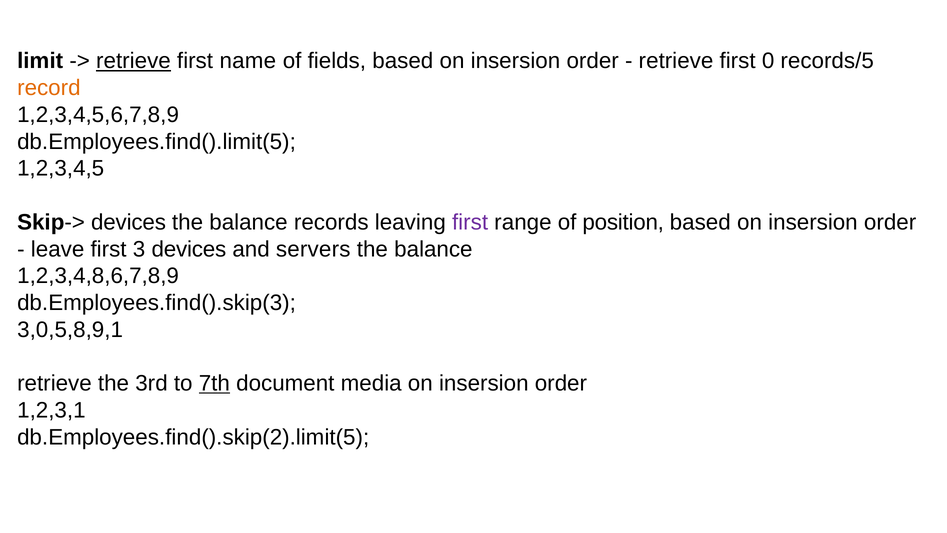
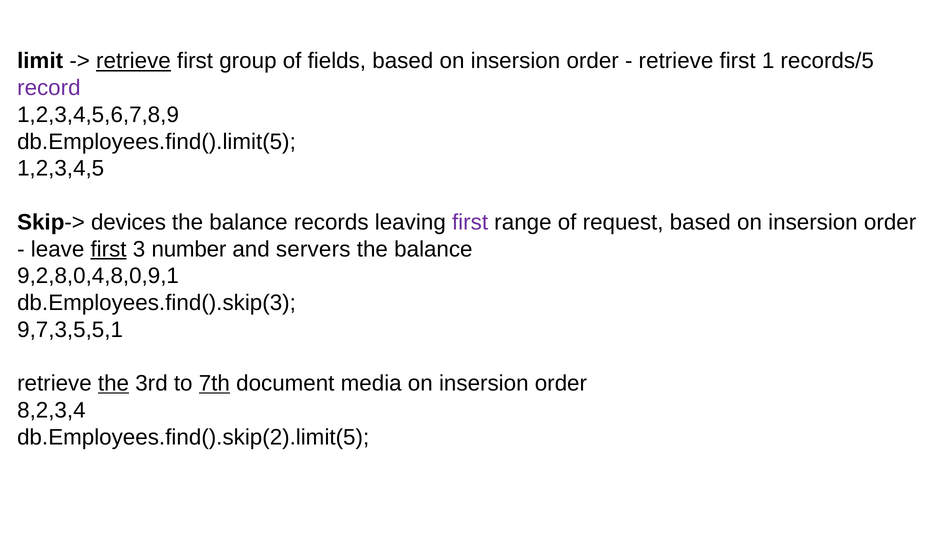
name: name -> group
0: 0 -> 1
record colour: orange -> purple
position: position -> request
first at (109, 249) underline: none -> present
3 devices: devices -> number
1,2,3,4,8,6,7,8,9: 1,2,3,4,8,6,7,8,9 -> 9,2,8,0,4,8,0,9,1
3,0,5,8,9,1: 3,0,5,8,9,1 -> 9,7,3,5,5,1
the at (113, 383) underline: none -> present
1,2,3,1: 1,2,3,1 -> 8,2,3,4
